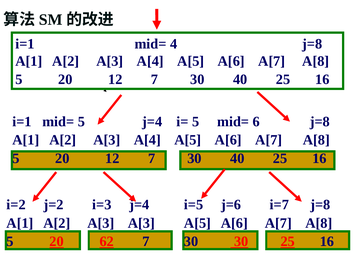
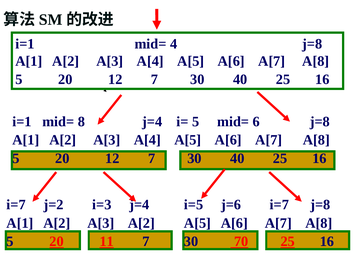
mid= 5: 5 -> 8
i=2 at (16, 204): i=2 -> i=7
A[3 A[3: A[3 -> A[2
62: 62 -> 11
30 30: 30 -> 70
